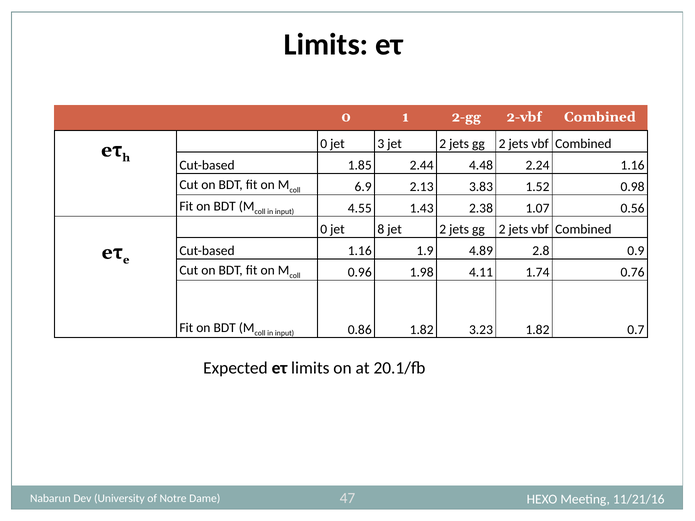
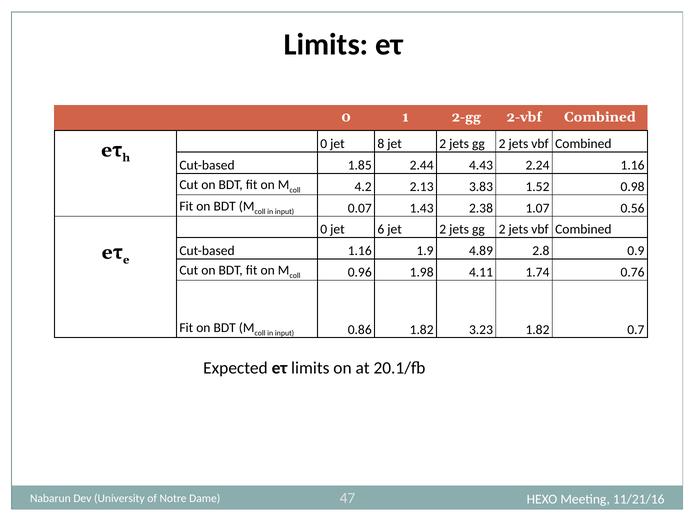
3: 3 -> 8
4.48: 4.48 -> 4.43
6.9: 6.9 -> 4.2
4.55: 4.55 -> 0.07
8: 8 -> 6
